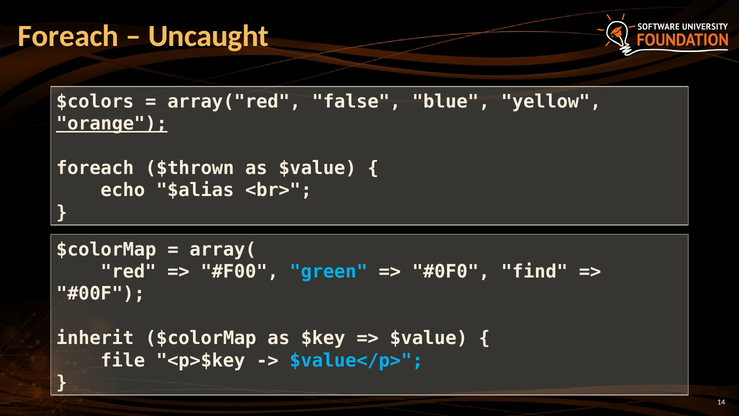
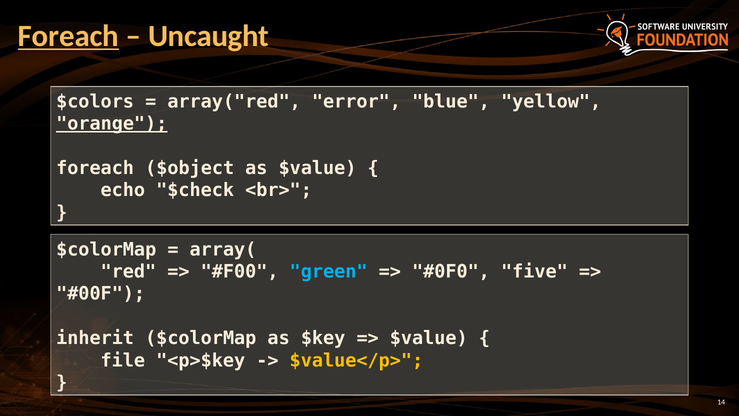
Foreach at (68, 36) underline: none -> present
false: false -> error
$thrown: $thrown -> $object
$alias: $alias -> $check
find: find -> five
$value</p> colour: light blue -> yellow
